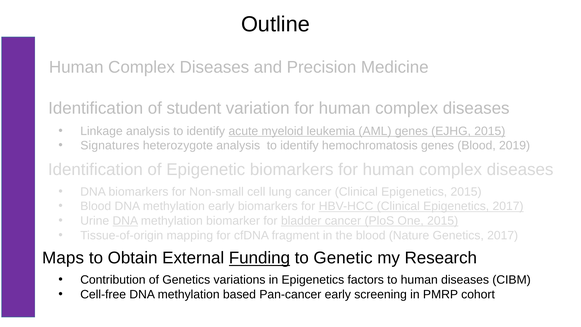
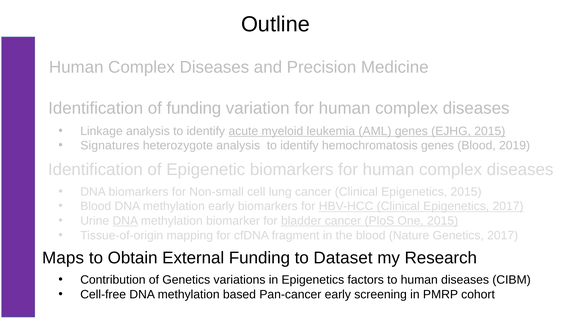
of student: student -> funding
Funding at (259, 258) underline: present -> none
Genetic: Genetic -> Dataset
